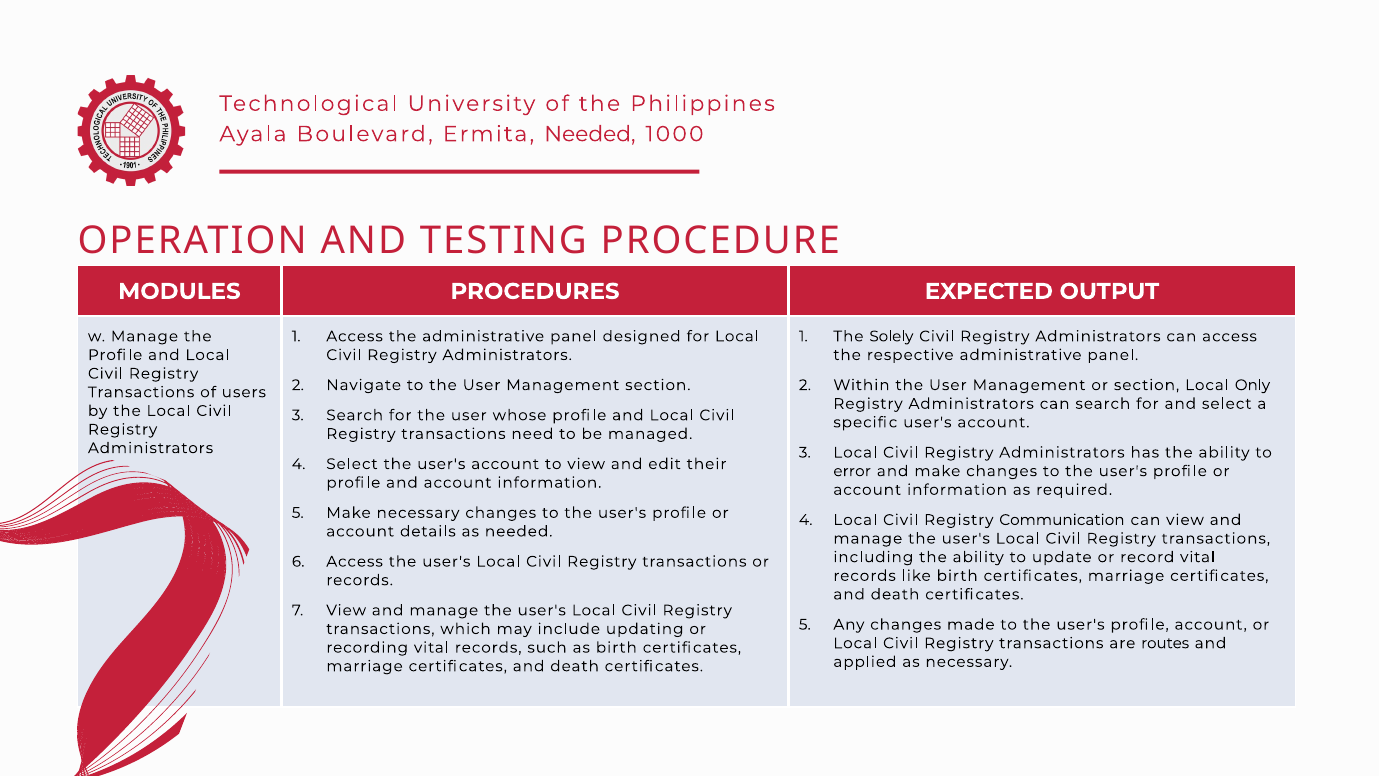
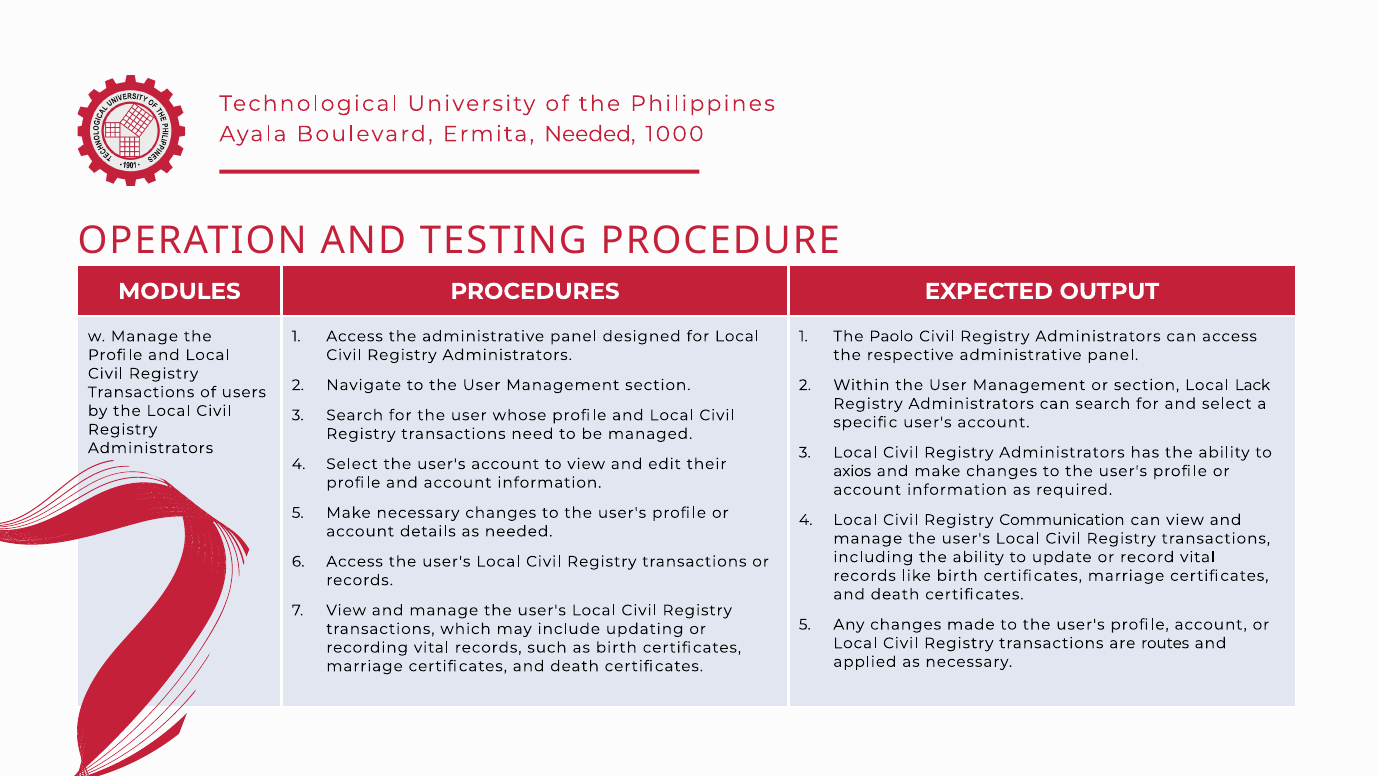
Solely: Solely -> Paolo
Only: Only -> Lack
error: error -> axios
